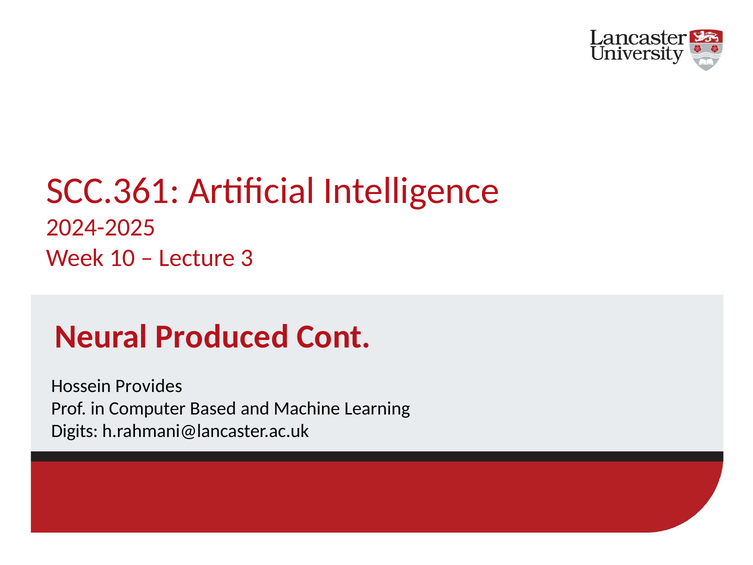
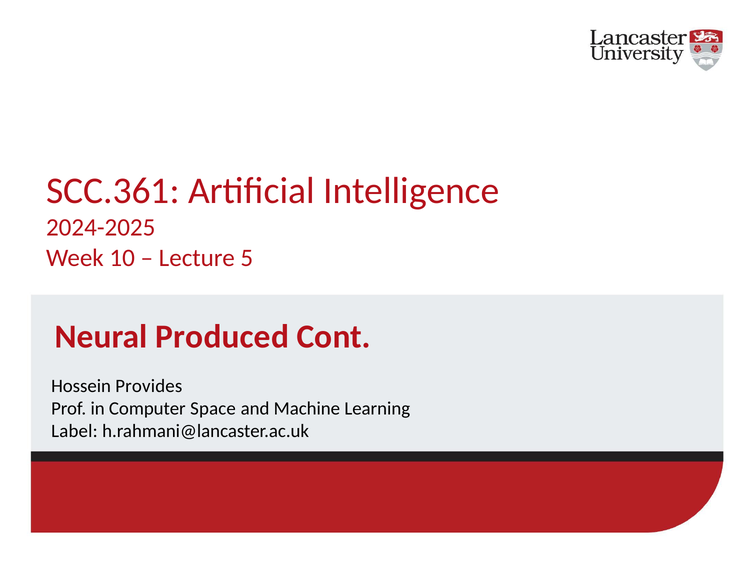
3: 3 -> 5
Based: Based -> Space
Digits: Digits -> Label
